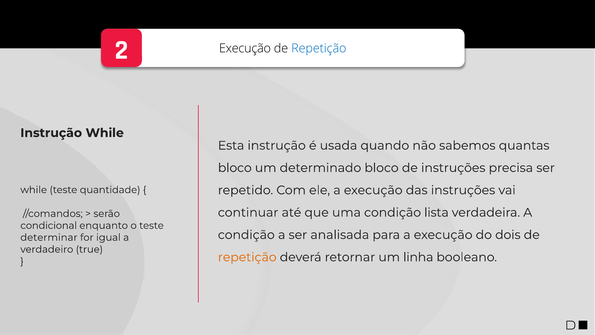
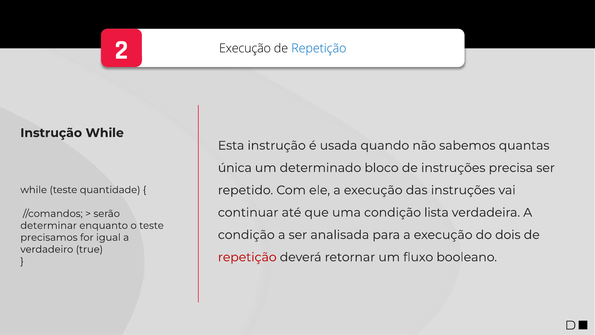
bloco at (235, 168): bloco -> única
condicional: condicional -> determinar
determinar: determinar -> precisamos
repetição at (247, 257) colour: orange -> red
linha: linha -> fluxo
